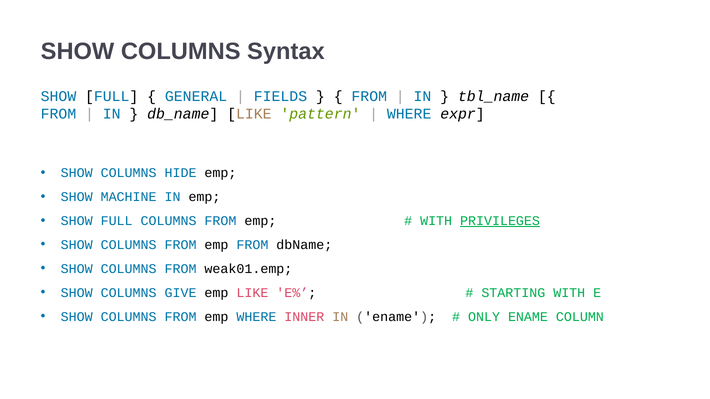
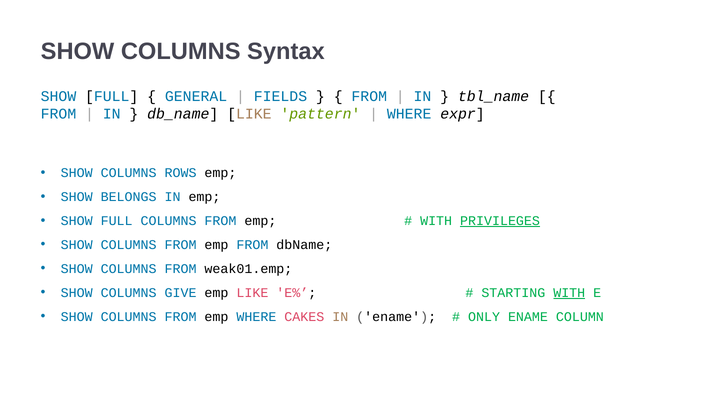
HIDE: HIDE -> ROWS
MACHINE: MACHINE -> BELONGS
WITH at (569, 293) underline: none -> present
INNER: INNER -> CAKES
